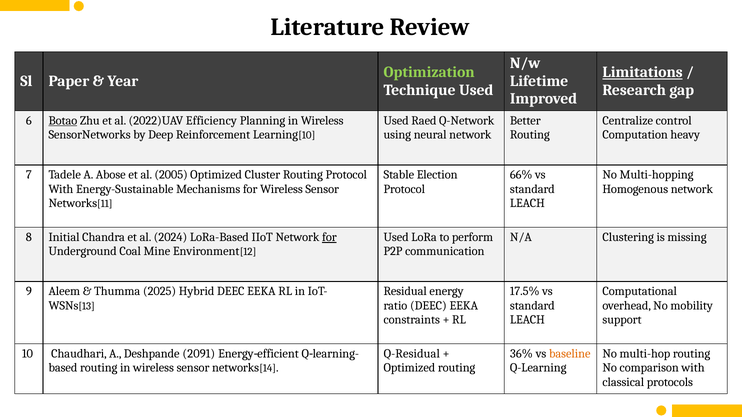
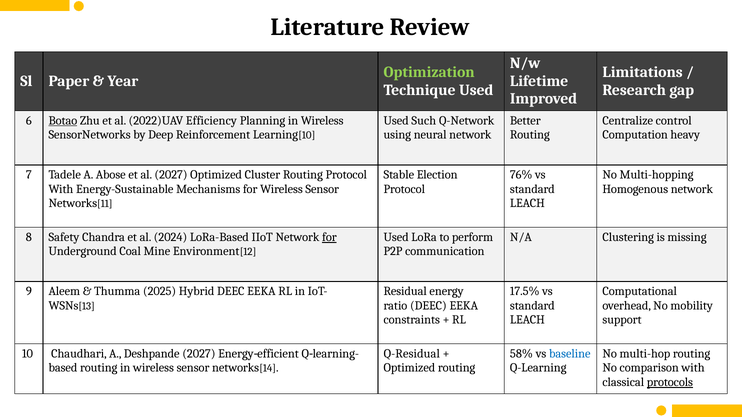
Limitations underline: present -> none
Raed: Raed -> Such
al 2005: 2005 -> 2027
66%: 66% -> 76%
Initial: Initial -> Safety
Deshpande 2091: 2091 -> 2027
36%: 36% -> 58%
baseline colour: orange -> blue
protocols underline: none -> present
